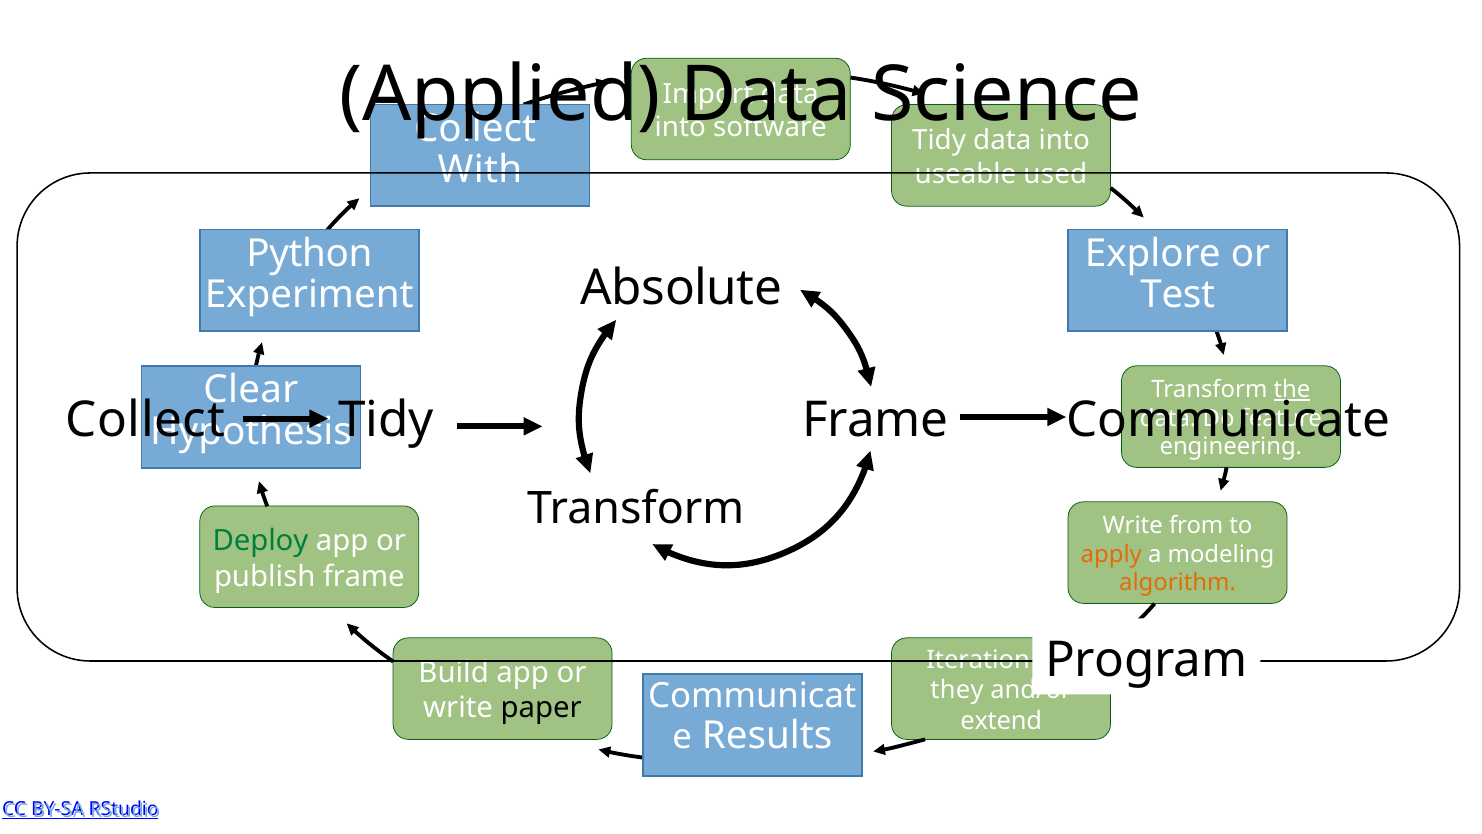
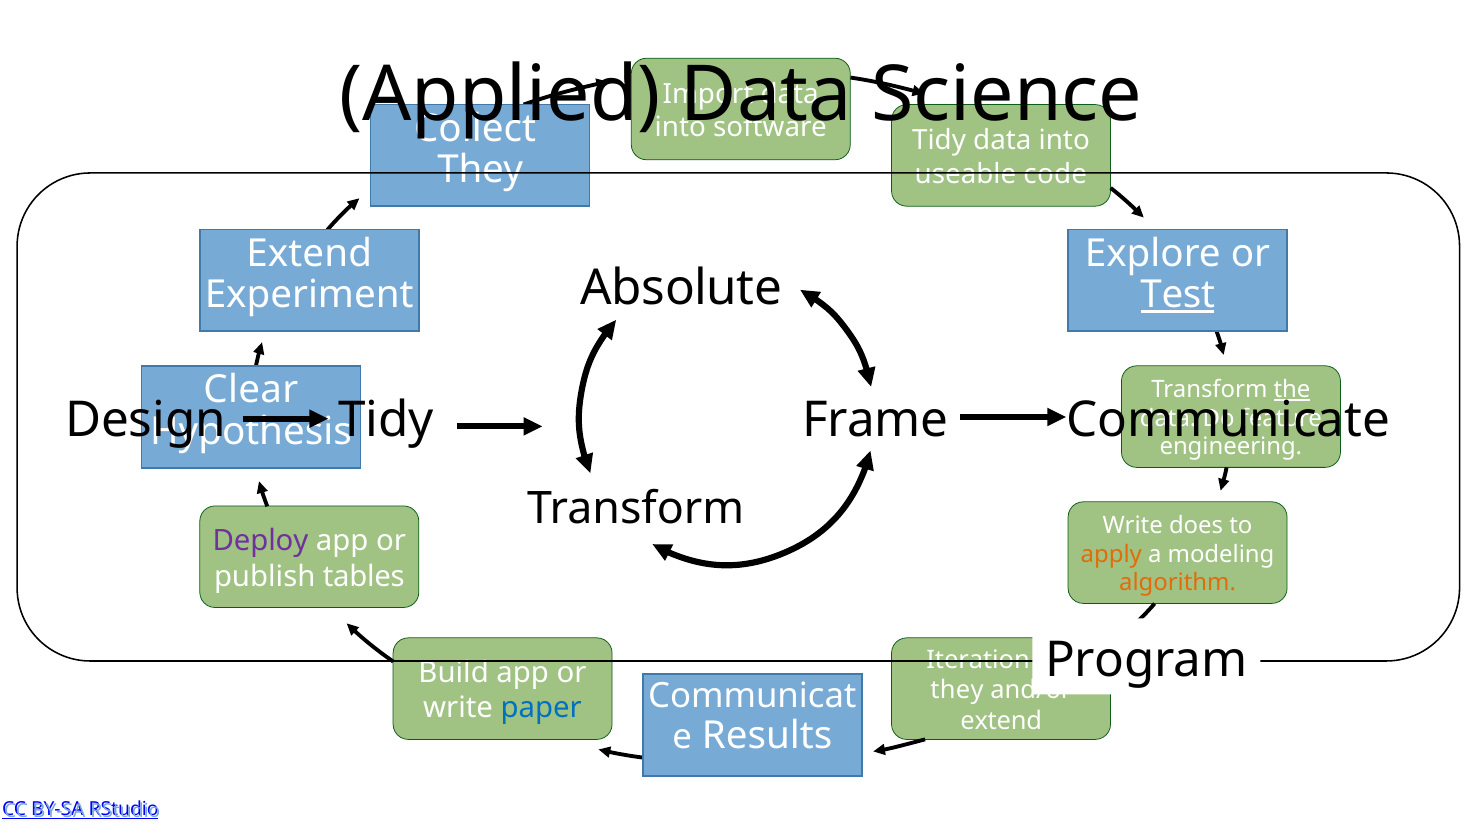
With at (480, 170): With -> They
used: used -> code
Python at (309, 253): Python -> Extend
Test underline: none -> present
Collect at (145, 420): Collect -> Design
from: from -> does
Deploy colour: green -> purple
publish frame: frame -> tables
paper colour: black -> blue
